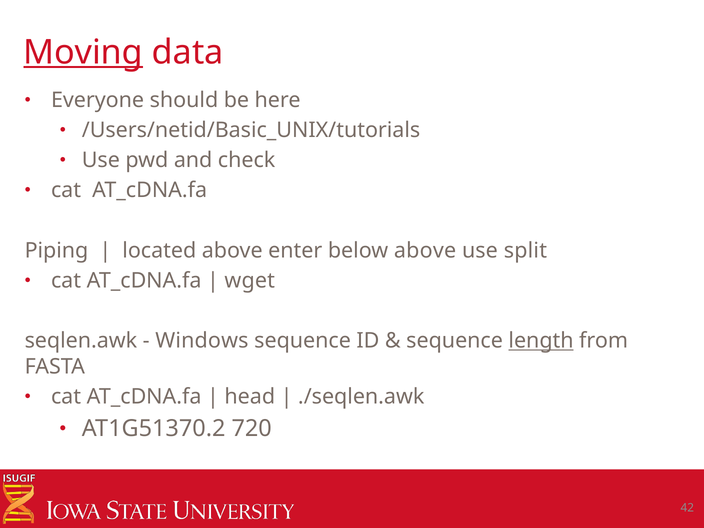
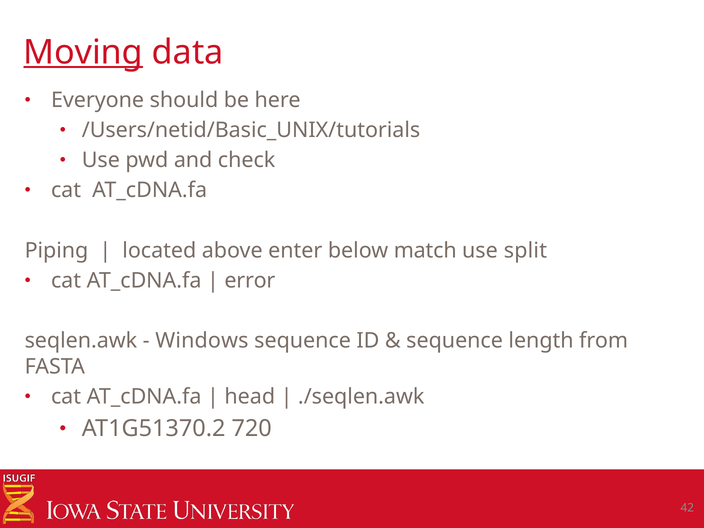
below above: above -> match
wget: wget -> error
length underline: present -> none
